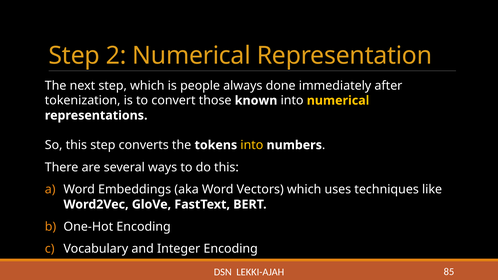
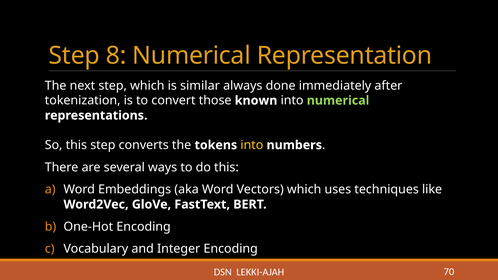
2: 2 -> 8
people: people -> similar
numerical at (338, 101) colour: yellow -> light green
85: 85 -> 70
